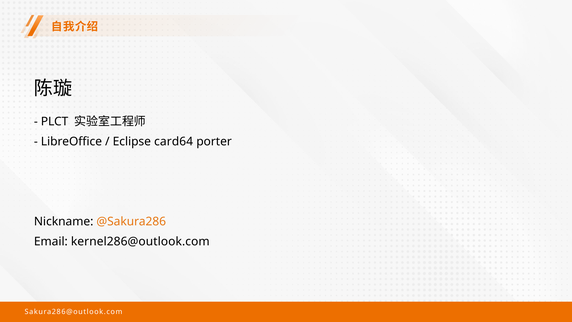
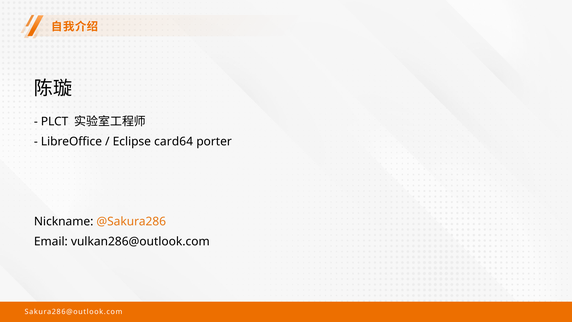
kernel286@outlook.com: kernel286@outlook.com -> vulkan286@outlook.com
